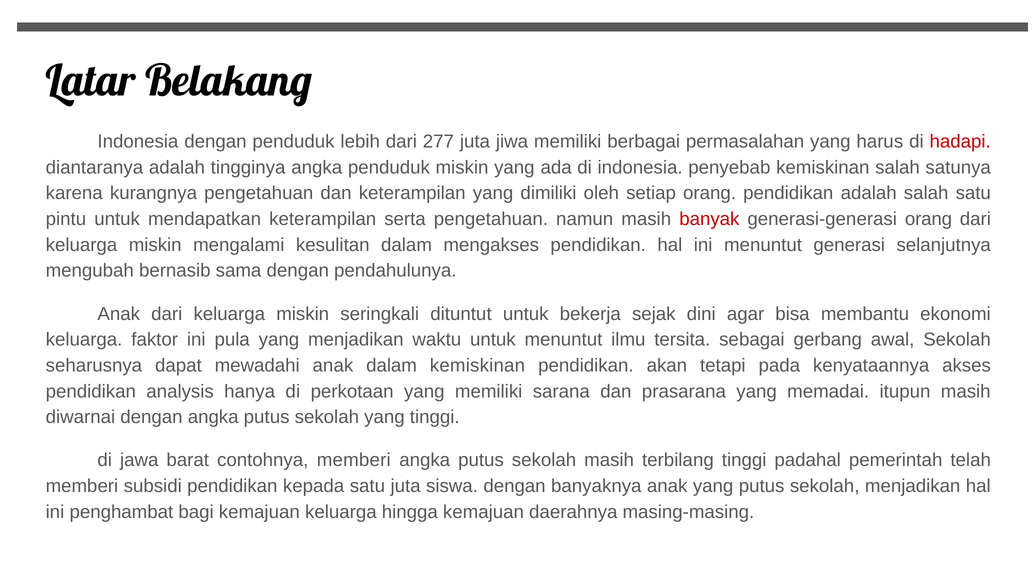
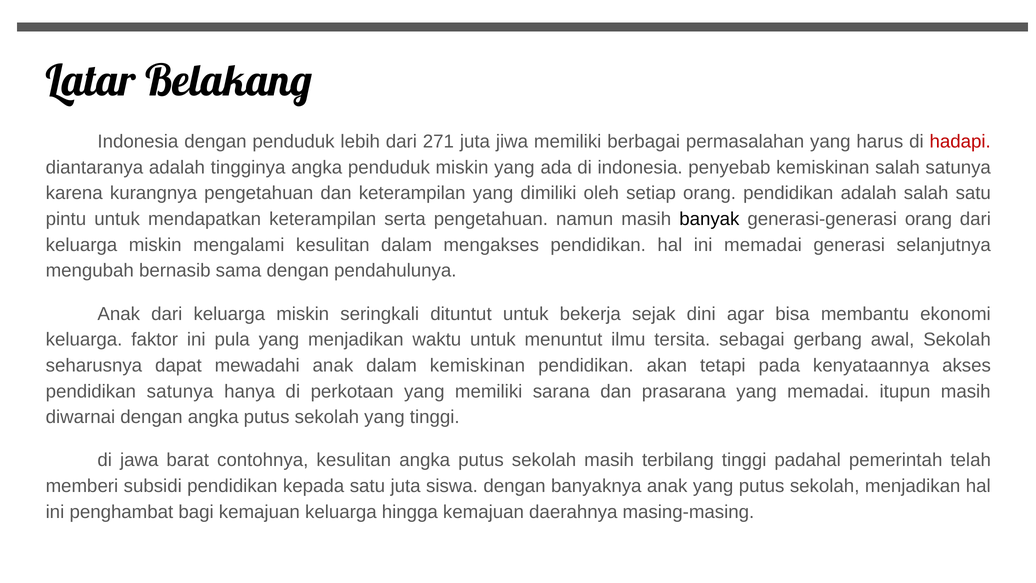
277: 277 -> 271
banyak colour: red -> black
ini menuntut: menuntut -> memadai
pendidikan analysis: analysis -> satunya
contohnya memberi: memberi -> kesulitan
